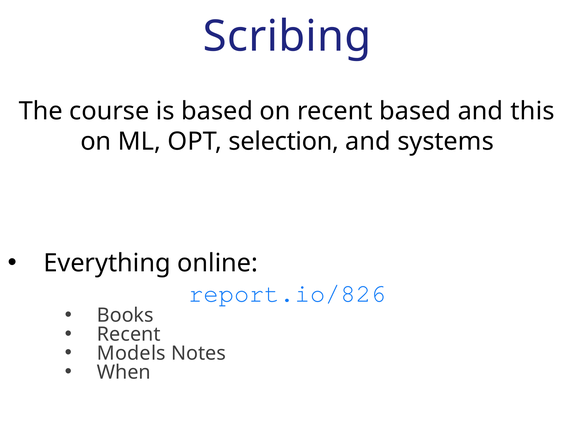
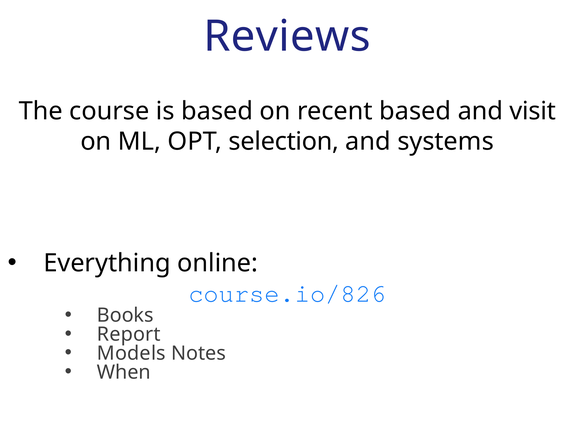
Scribing: Scribing -> Reviews
this: this -> visit
report.io/826: report.io/826 -> course.io/826
Recent at (129, 335): Recent -> Report
